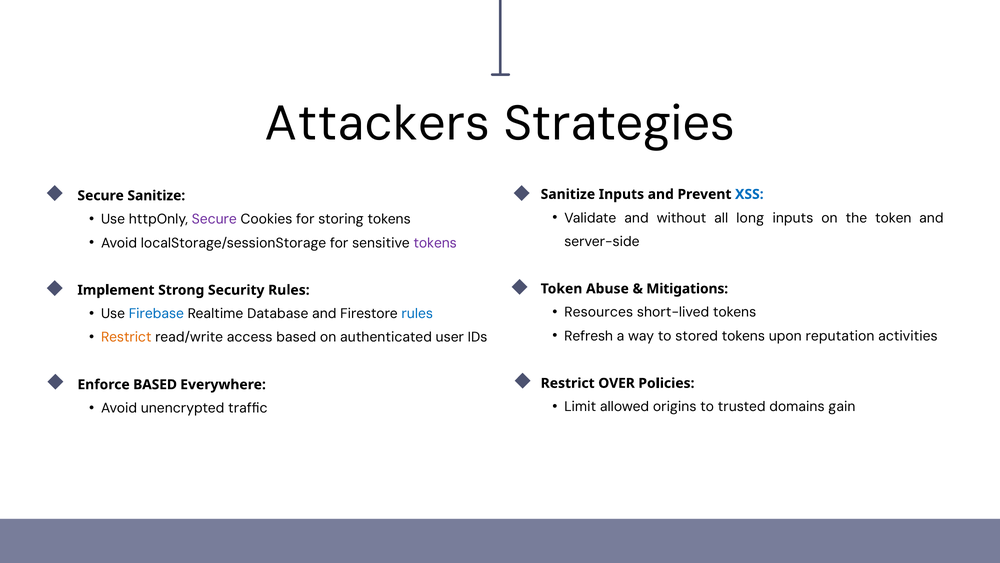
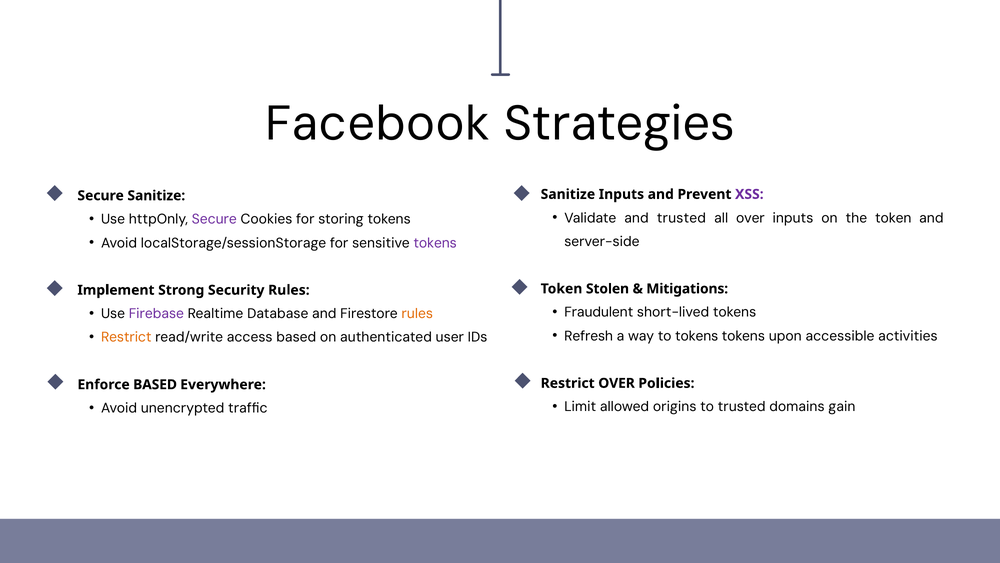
Attackers: Attackers -> Facebook
XSS colour: blue -> purple
and without: without -> trusted
all long: long -> over
Abuse: Abuse -> Stolen
Resources: Resources -> Fraudulent
Firebase colour: blue -> purple
rules at (417, 314) colour: blue -> orange
to stored: stored -> tokens
reputation: reputation -> accessible
